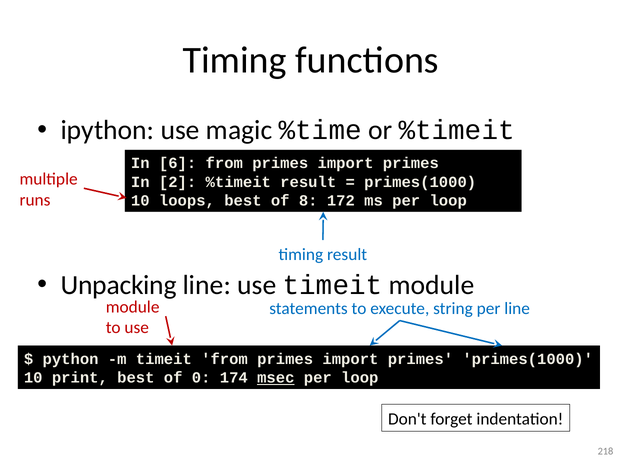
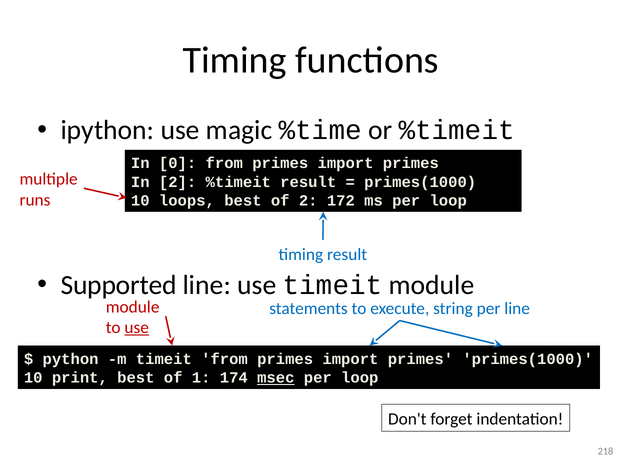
6: 6 -> 0
of 8: 8 -> 2
Unpacking: Unpacking -> Supported
use at (137, 328) underline: none -> present
0: 0 -> 1
